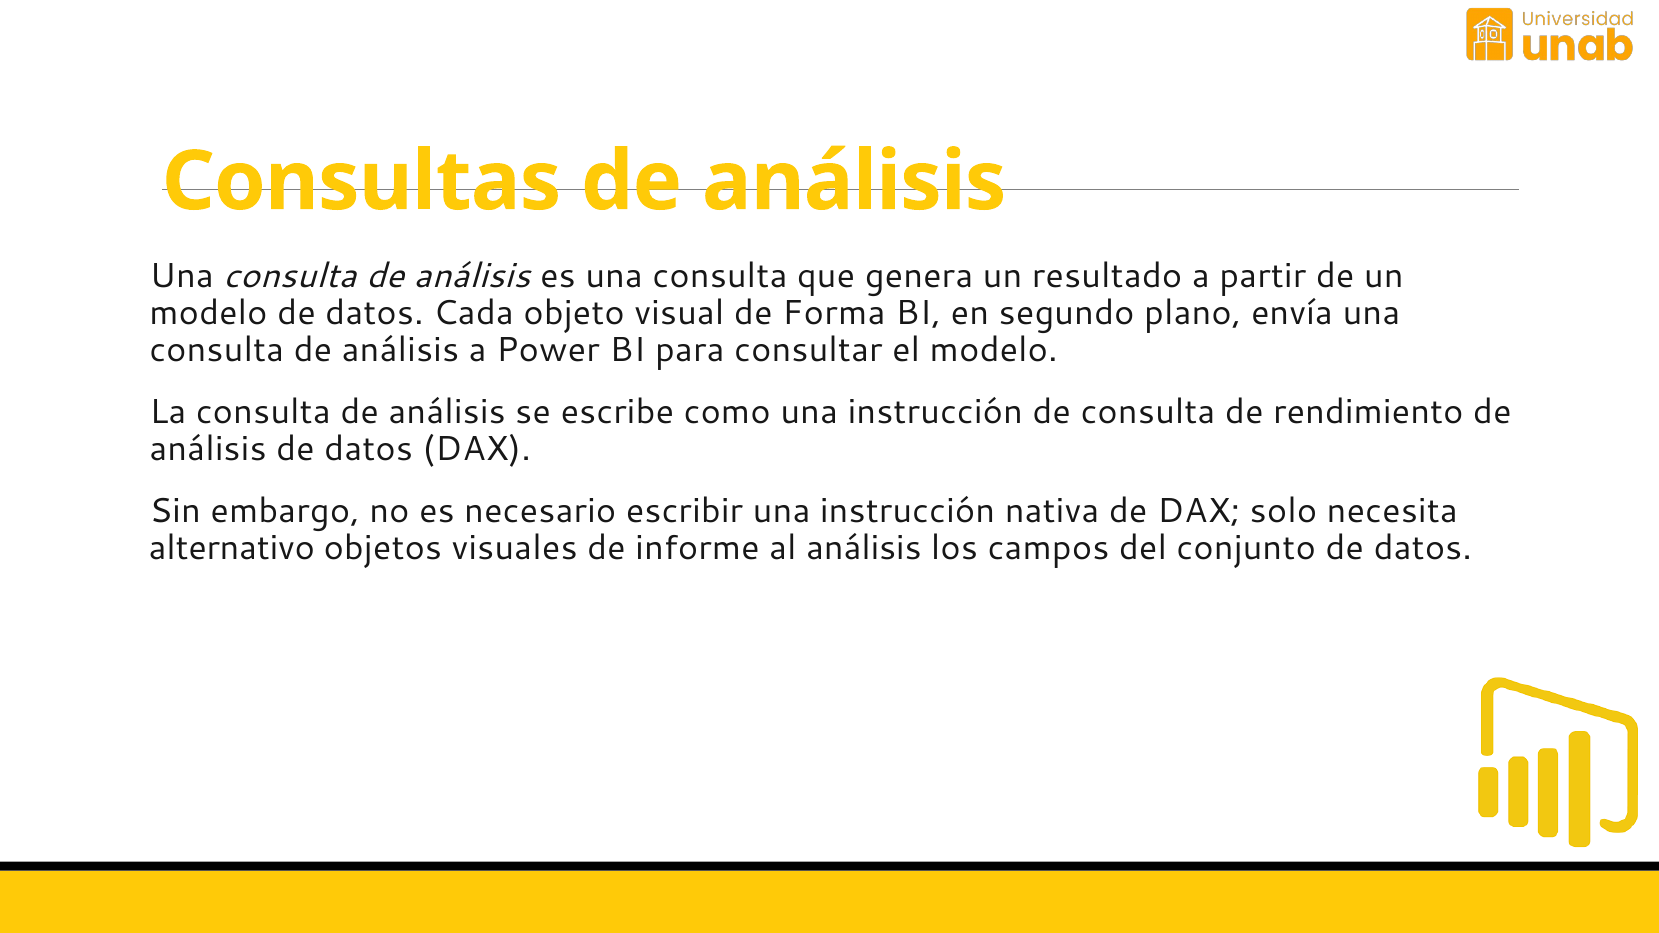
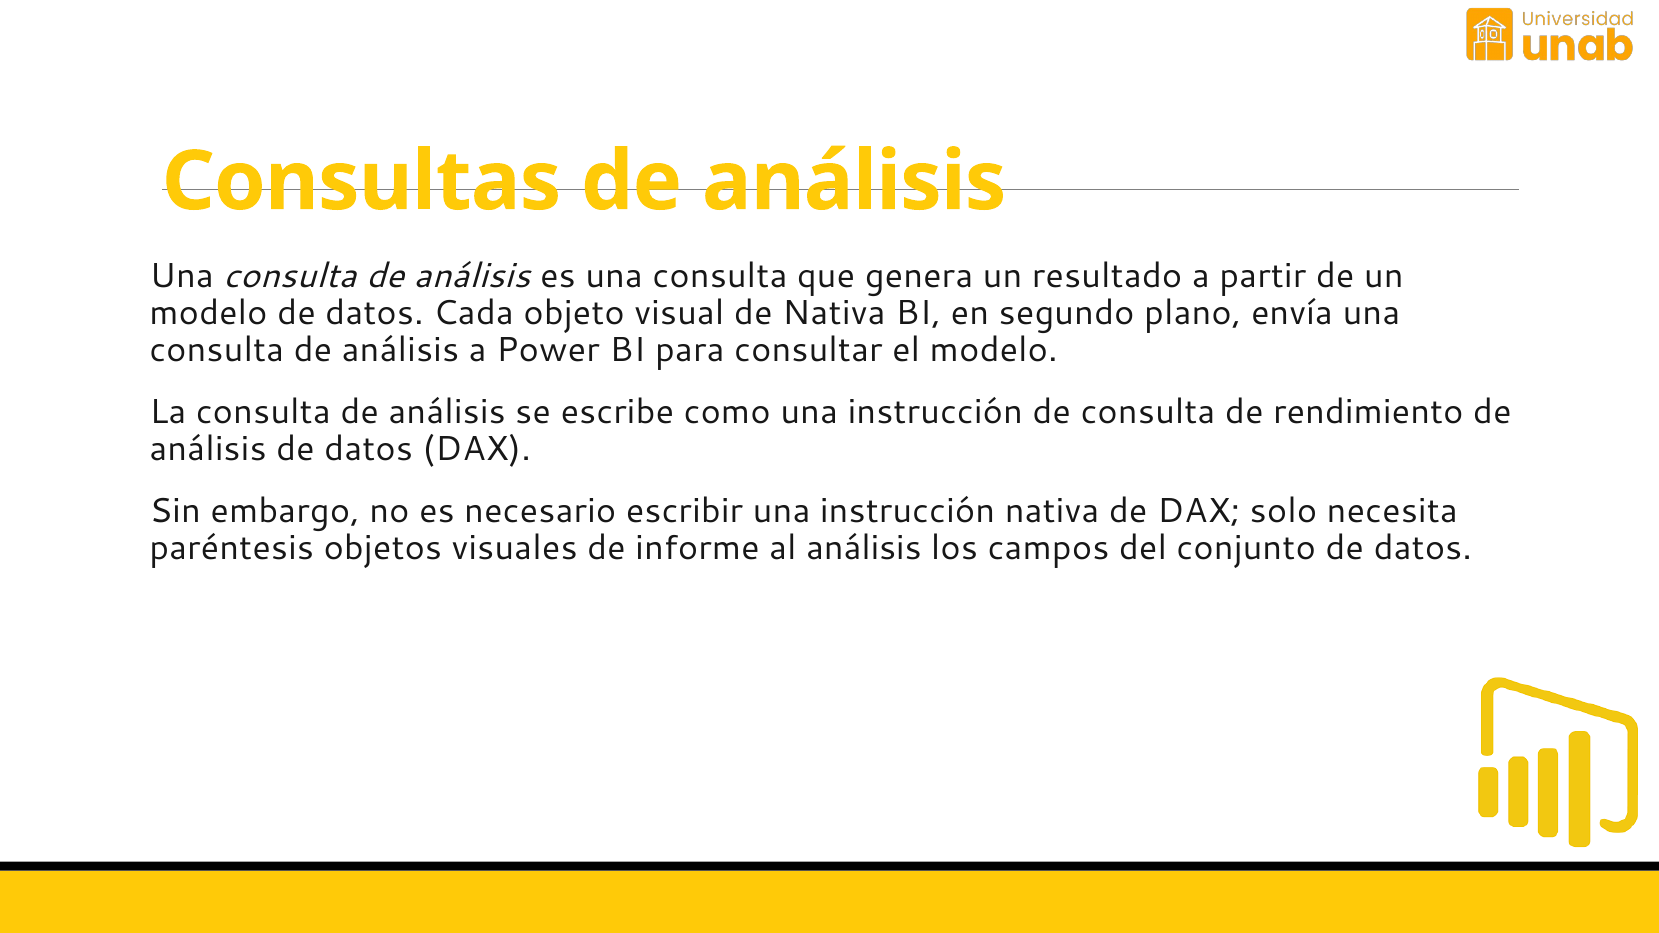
de Forma: Forma -> Nativa
alternativo: alternativo -> paréntesis
